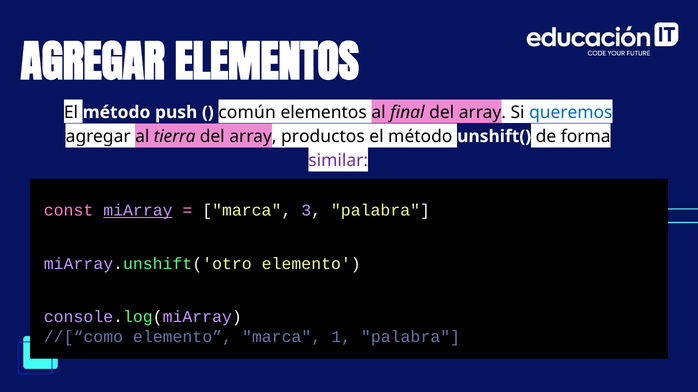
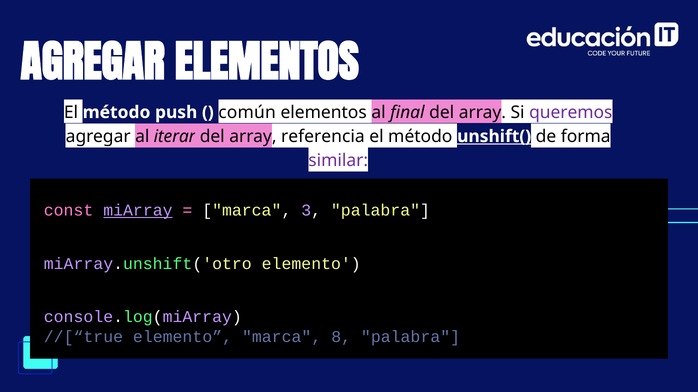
queremos colour: blue -> purple
tierra: tierra -> iterar
productos: productos -> referencia
unshift( underline: none -> present
//[“como: //[“como -> //[“true
1: 1 -> 8
